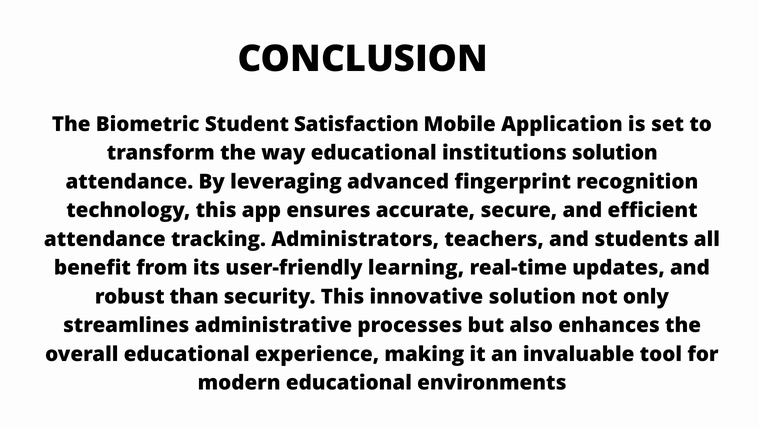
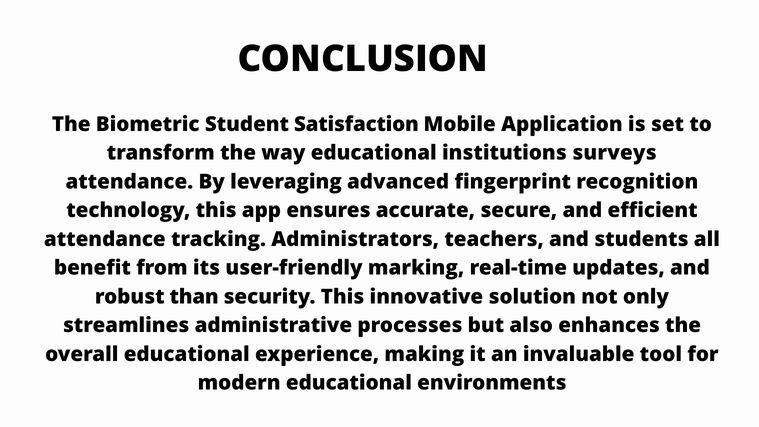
institutions solution: solution -> surveys
learning: learning -> marking
